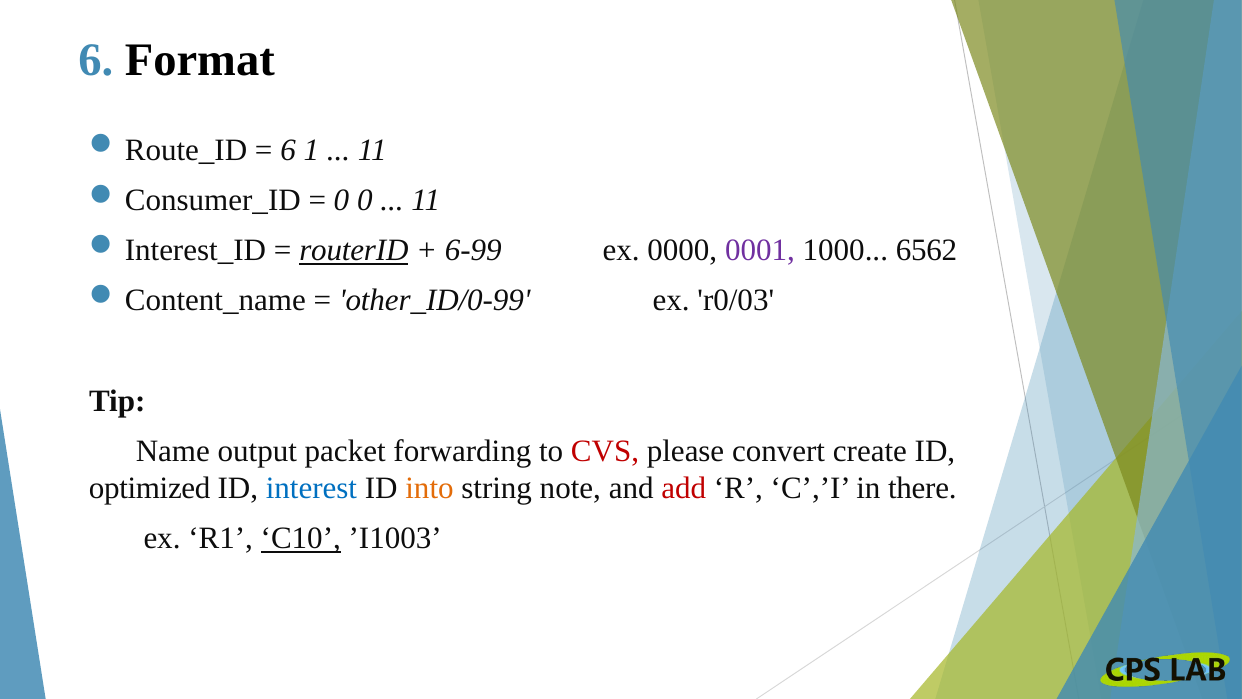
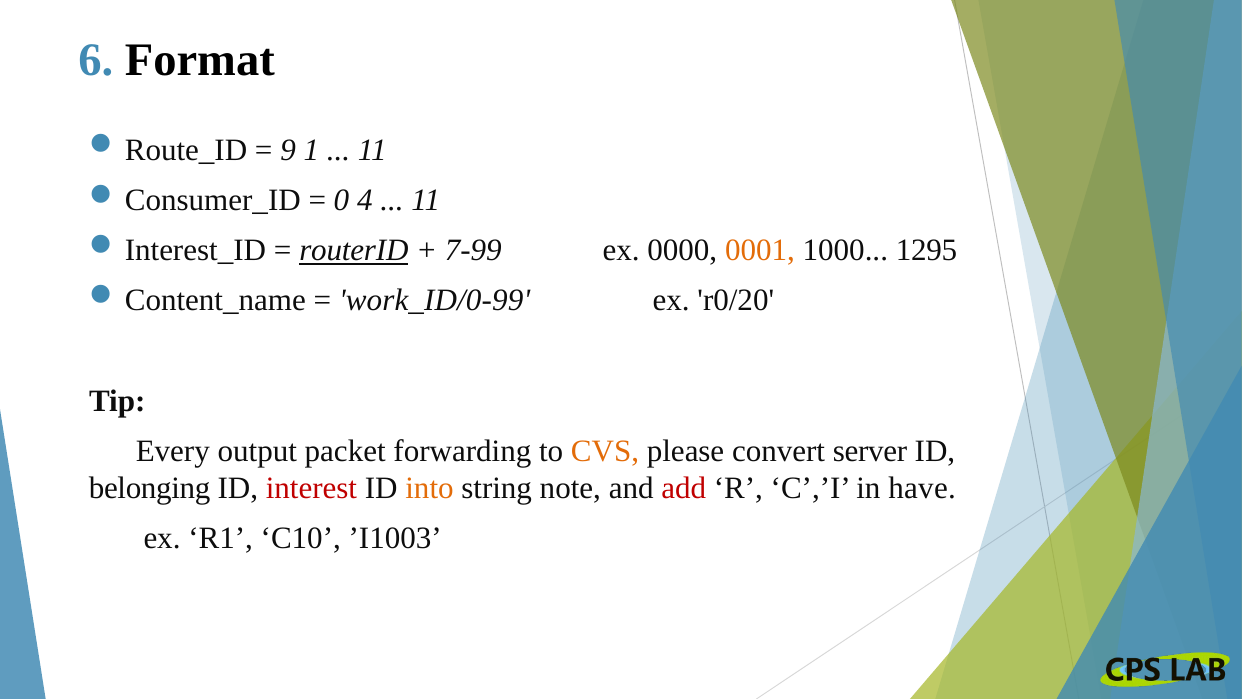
6 at (288, 150): 6 -> 9
0 0: 0 -> 4
6-99: 6-99 -> 7-99
0001 colour: purple -> orange
6562: 6562 -> 1295
other_ID/0-99: other_ID/0-99 -> work_ID/0-99
r0/03: r0/03 -> r0/20
Name: Name -> Every
CVS colour: red -> orange
create: create -> server
optimized: optimized -> belonging
interest colour: blue -> red
there: there -> have
C10 underline: present -> none
